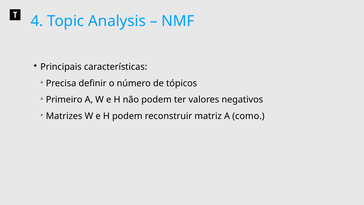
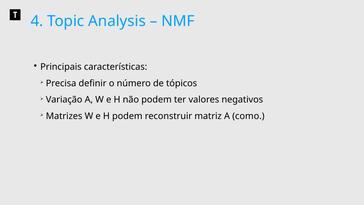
Primeiro: Primeiro -> Variação
